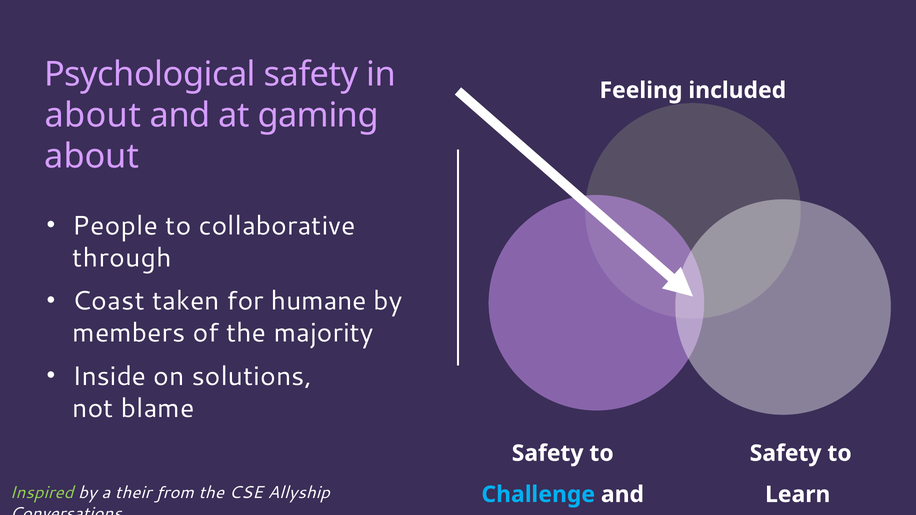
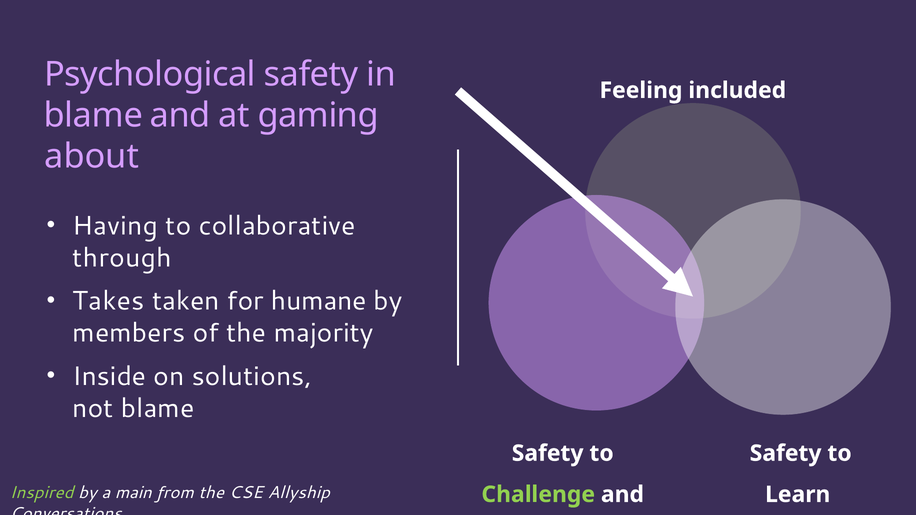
about at (93, 115): about -> blame
People: People -> Having
Coast: Coast -> Takes
their: their -> main
Challenge colour: light blue -> light green
